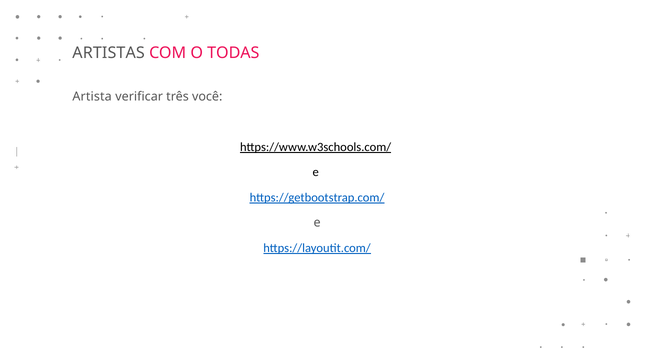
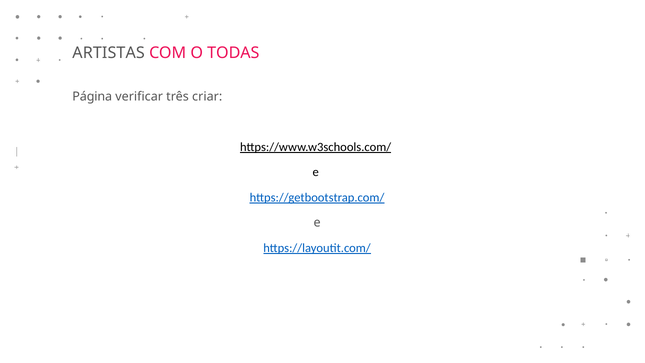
Artista: Artista -> Página
você: você -> criar
